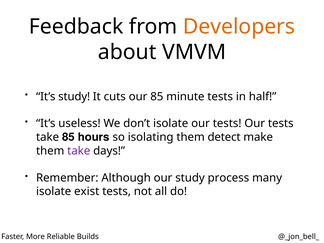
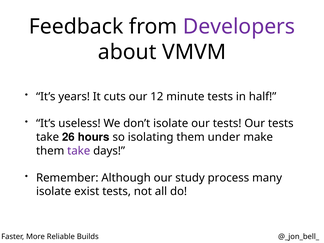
Developers colour: orange -> purple
It’s study: study -> years
our 85: 85 -> 12
take 85: 85 -> 26
detect: detect -> under
